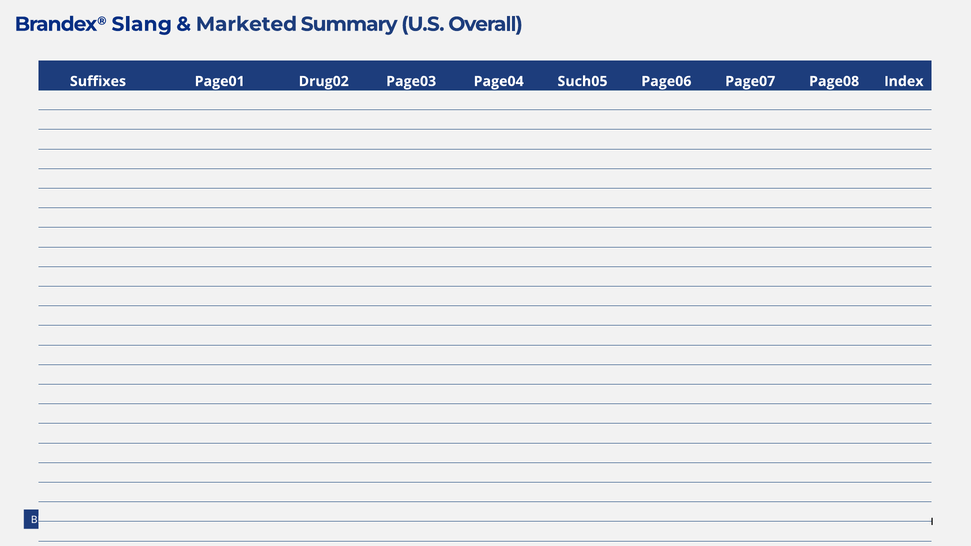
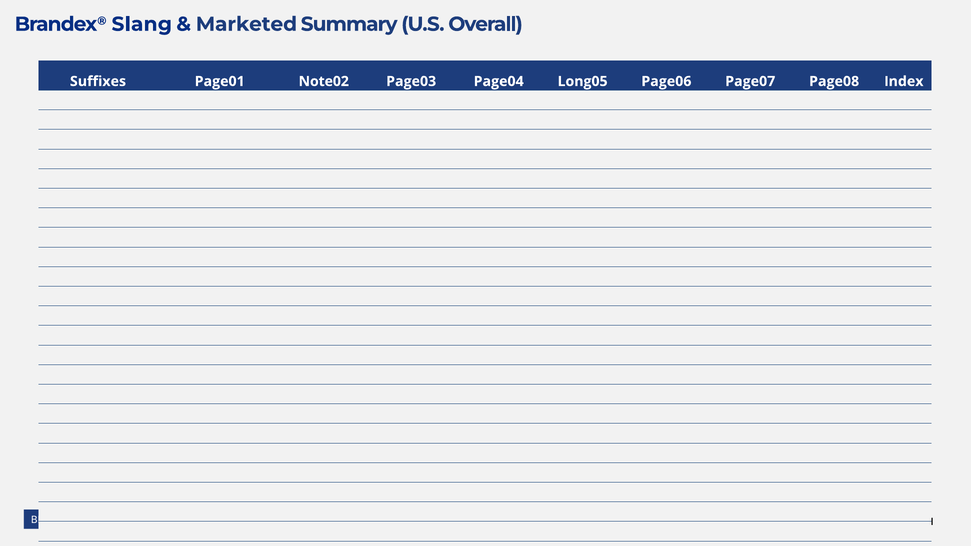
Drug02: Drug02 -> Note02
Such05: Such05 -> Long05
